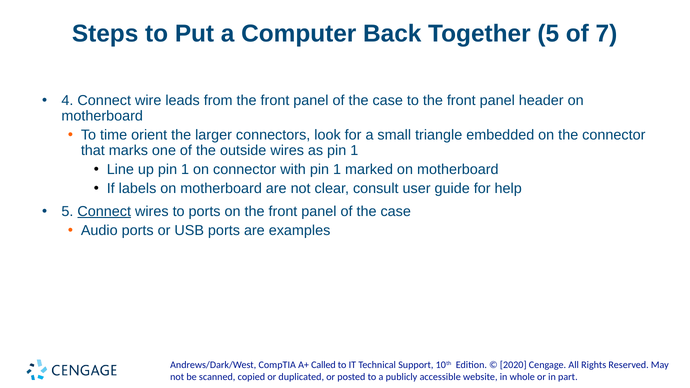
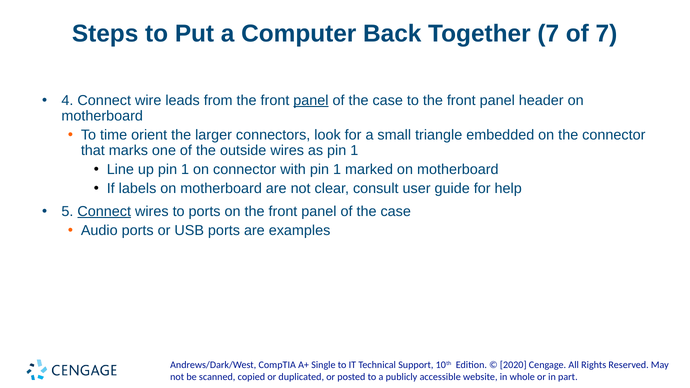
Together 5: 5 -> 7
panel at (311, 100) underline: none -> present
Called: Called -> Single
